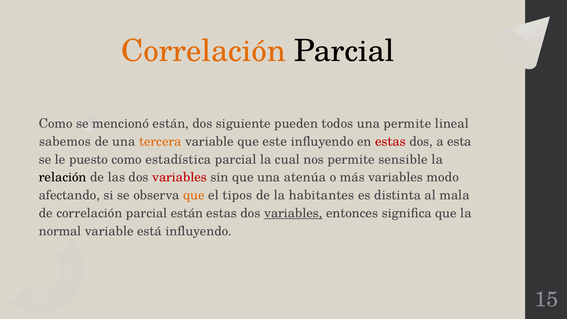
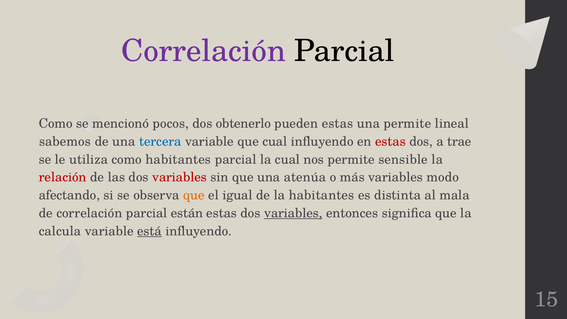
Correlación at (203, 51) colour: orange -> purple
mencionó están: están -> pocos
siguiente: siguiente -> obtenerlo
pueden todos: todos -> estas
tercera colour: orange -> blue
que este: este -> cual
esta: esta -> trae
puesto: puesto -> utiliza
como estadística: estadística -> habitantes
relación colour: black -> red
tipos: tipos -> igual
normal: normal -> calcula
está underline: none -> present
